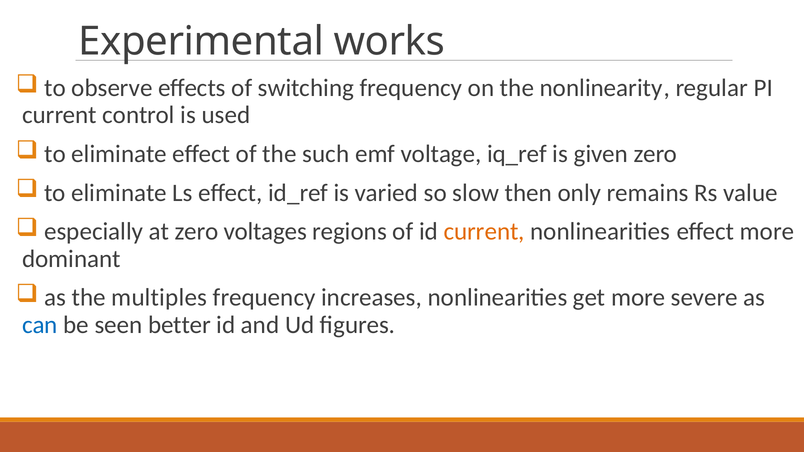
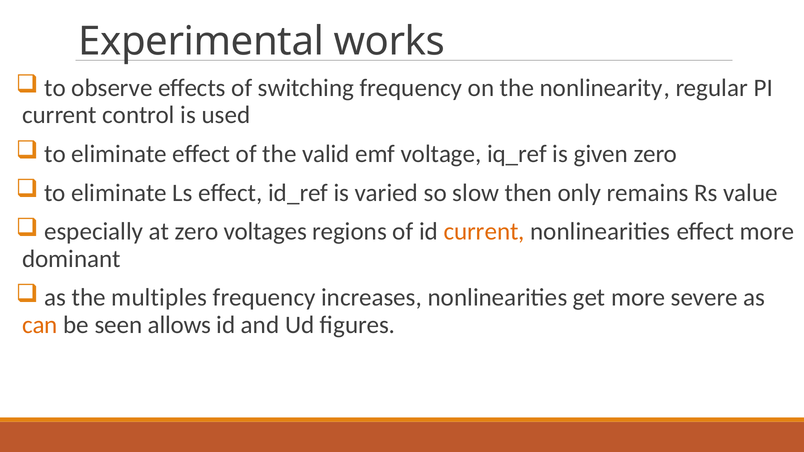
such: such -> valid
can colour: blue -> orange
better: better -> allows
